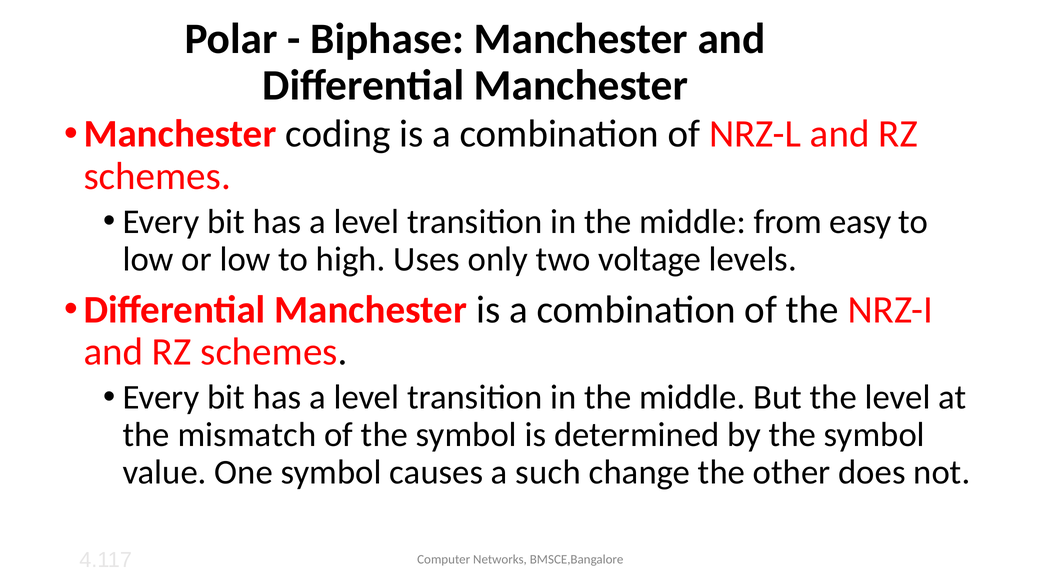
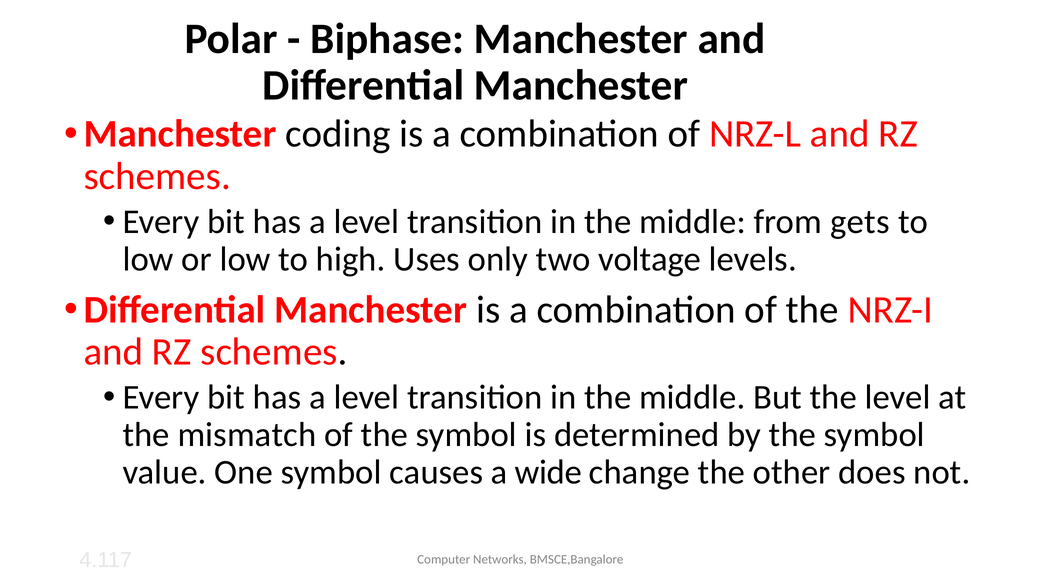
easy: easy -> gets
such: such -> wide
